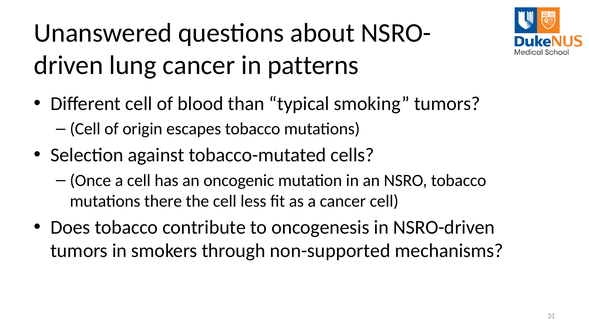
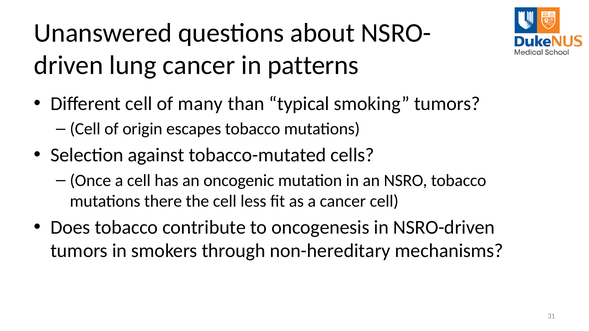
blood: blood -> many
non-supported: non-supported -> non-hereditary
